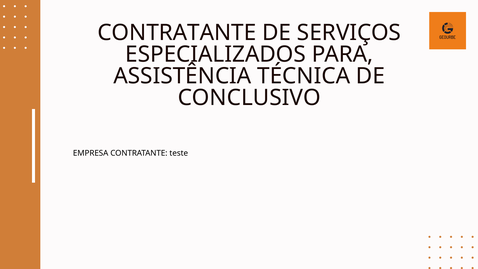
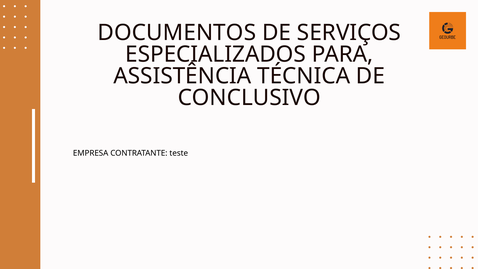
CONTRATANTE at (177, 33): CONTRATANTE -> DOCUMENTOS
